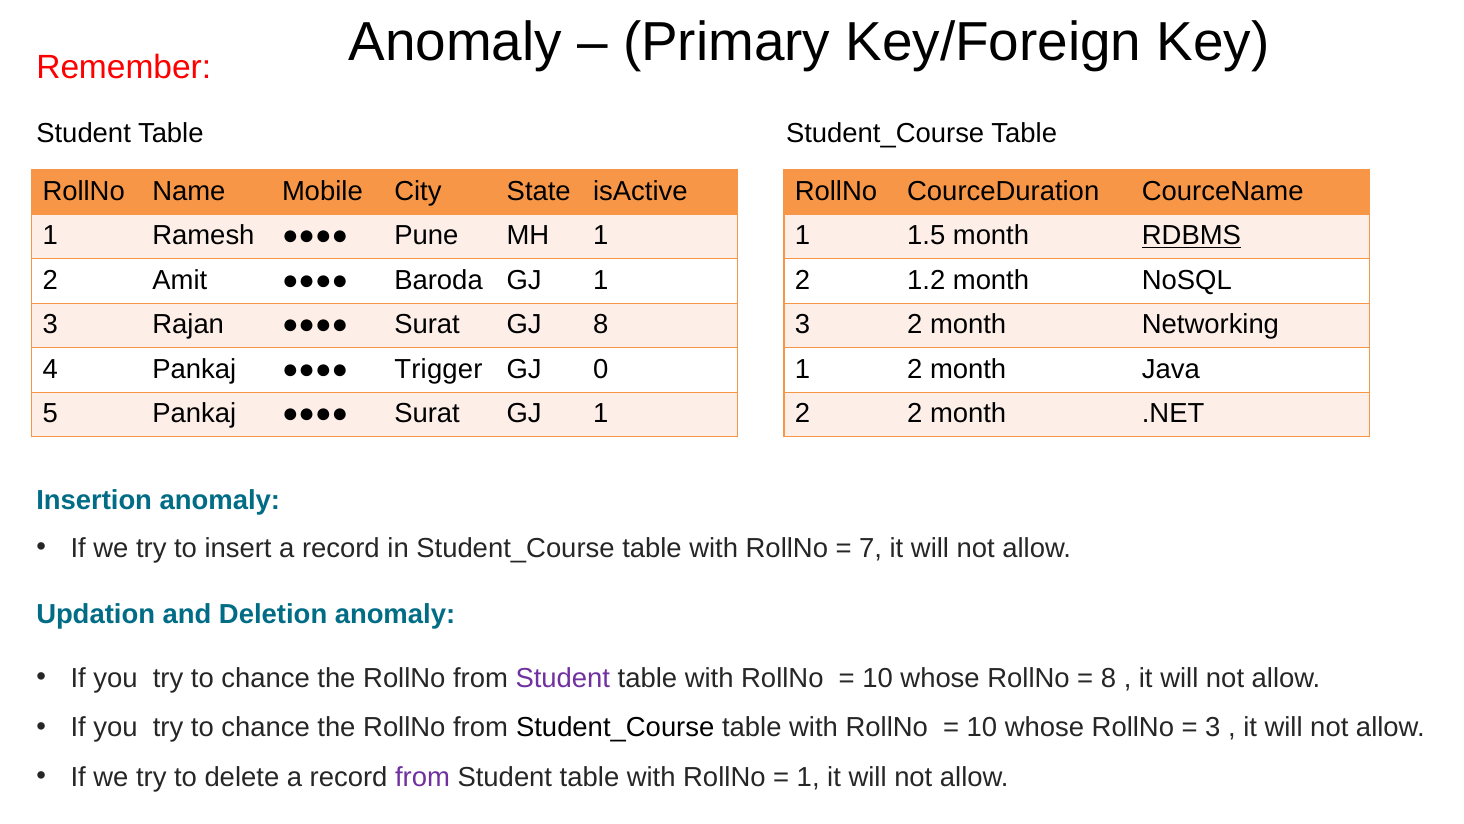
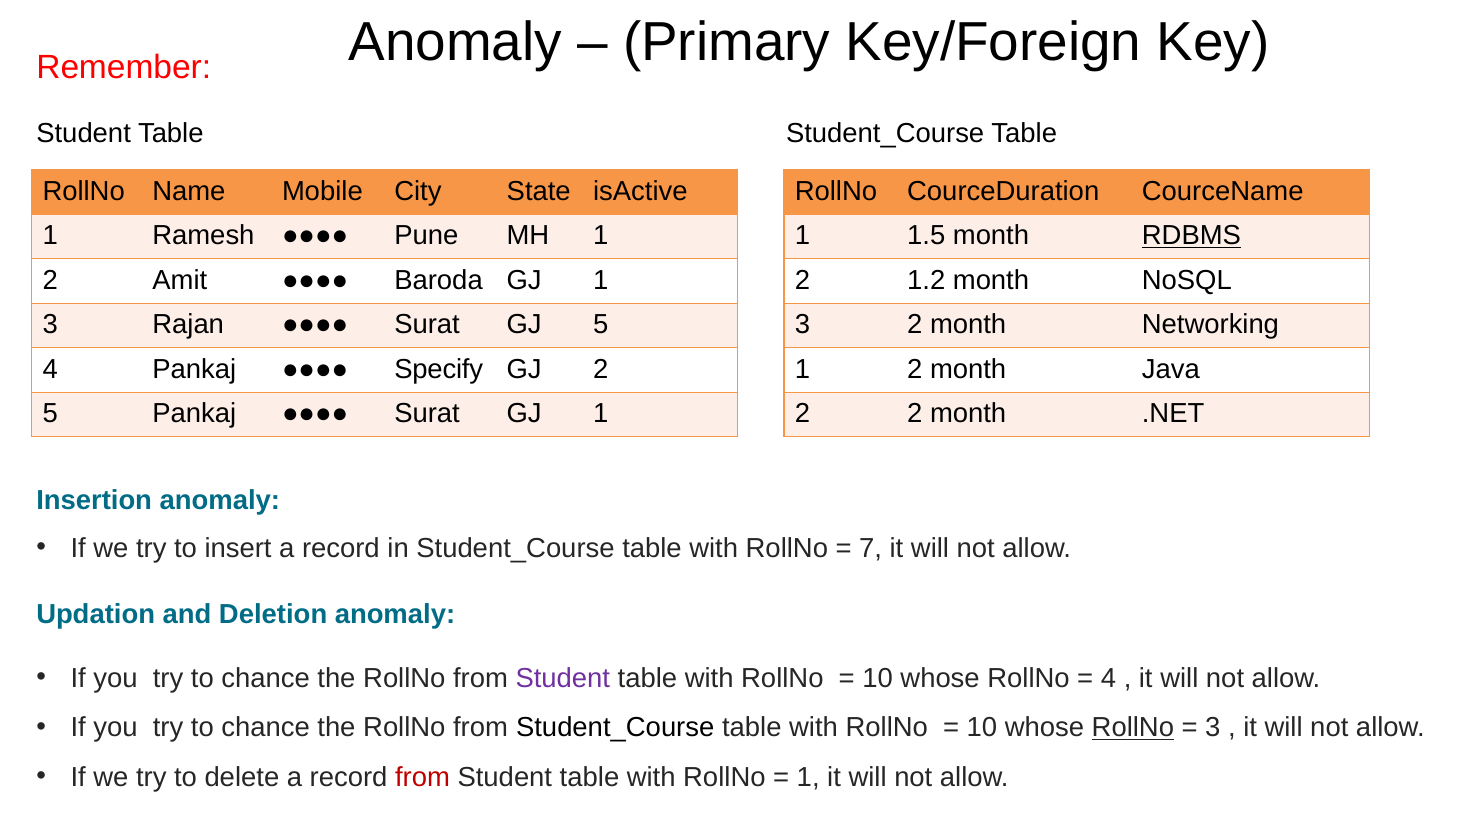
GJ 8: 8 -> 5
Trigger: Trigger -> Specify
GJ 0: 0 -> 2
8 at (1109, 678): 8 -> 4
RollNo at (1133, 727) underline: none -> present
from at (422, 777) colour: purple -> red
